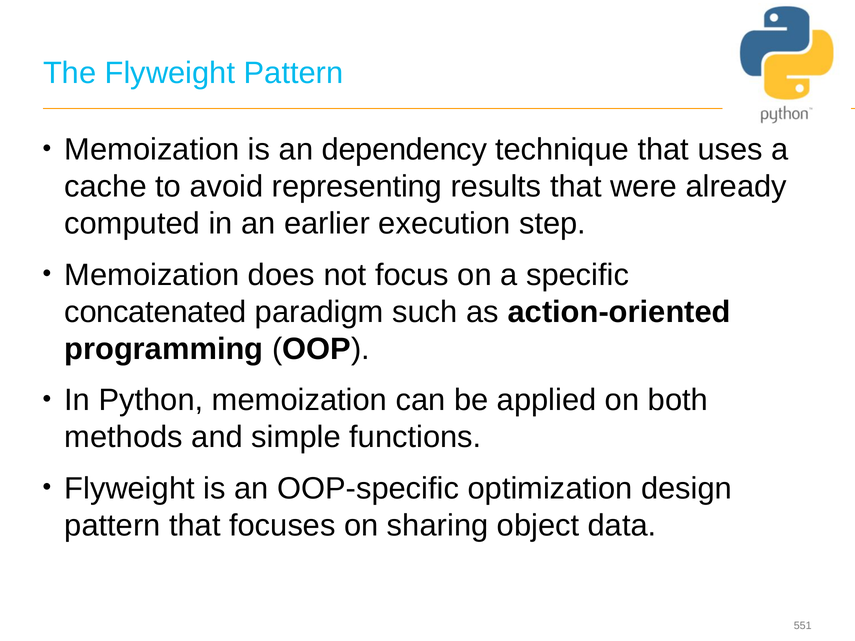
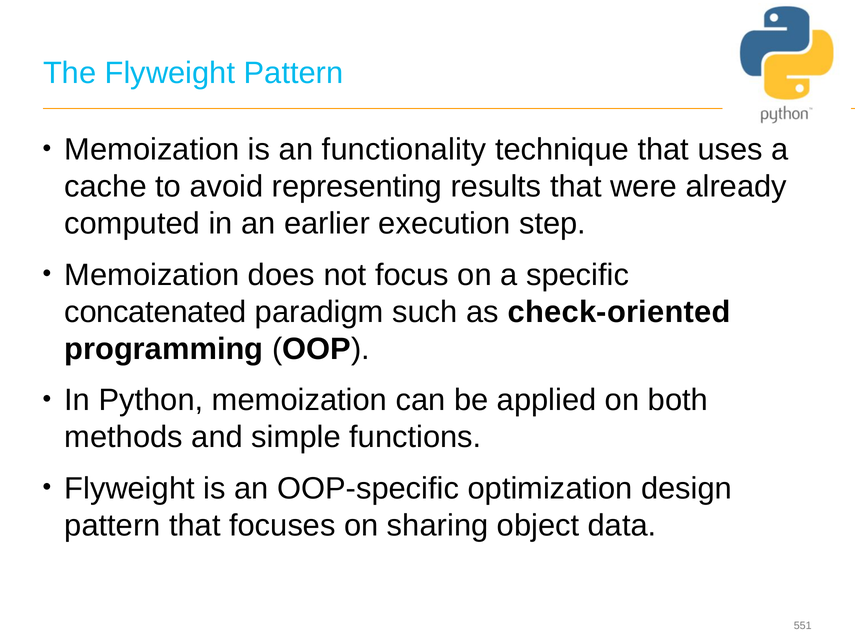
dependency: dependency -> functionality
action-oriented: action-oriented -> check-oriented
